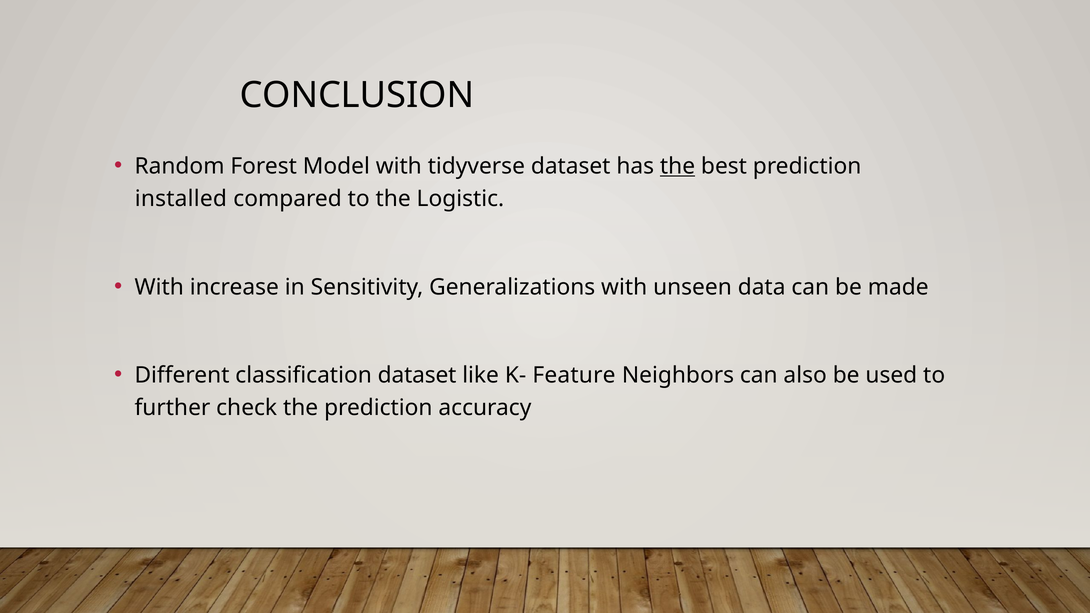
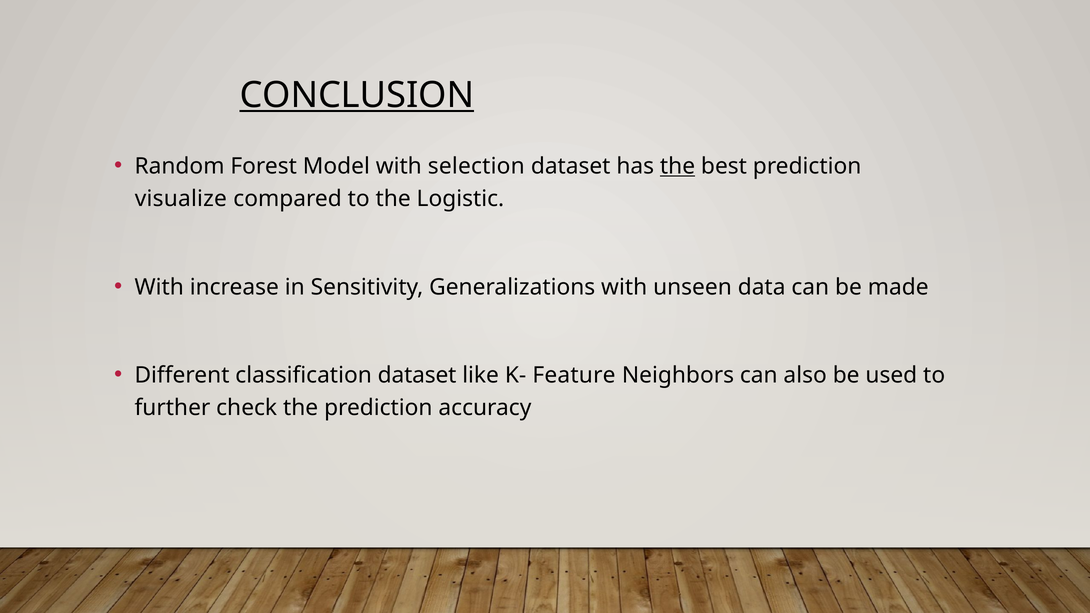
CONCLUSION underline: none -> present
tidyverse: tidyverse -> selection
installed: installed -> visualize
